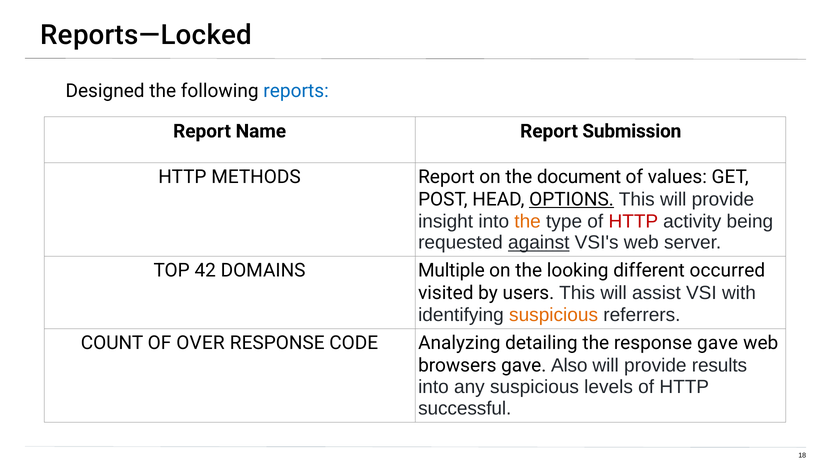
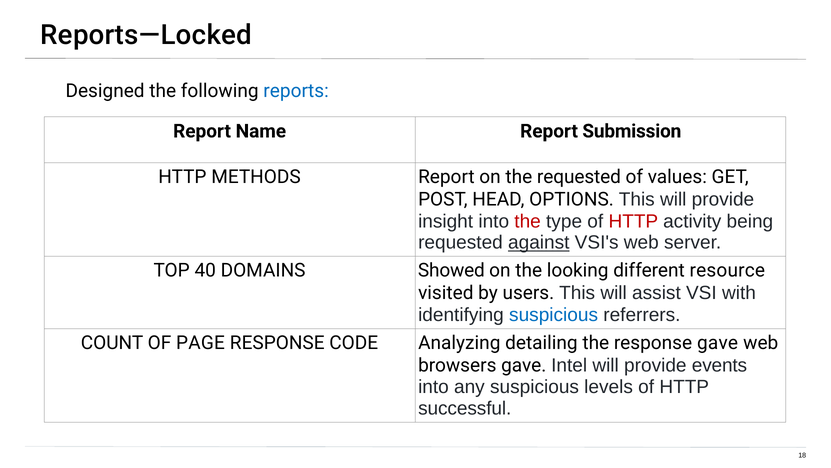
the document: document -> requested
OPTIONS underline: present -> none
the at (528, 221) colour: orange -> red
42: 42 -> 40
Multiple: Multiple -> Showed
occurred: occurred -> resource
suspicious at (554, 315) colour: orange -> blue
OVER: OVER -> PAGE
Also: Also -> Intel
results: results -> events
